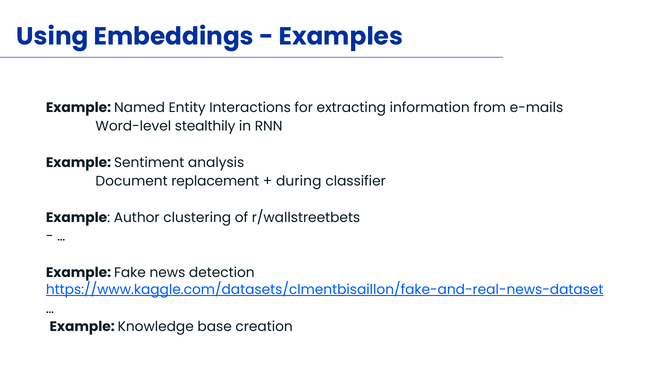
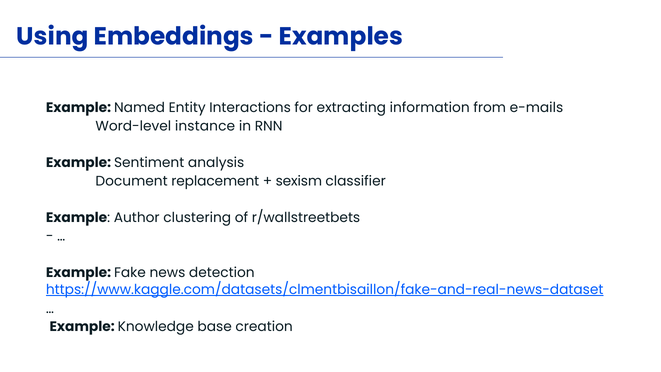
stealthily: stealthily -> instance
during: during -> sexism
